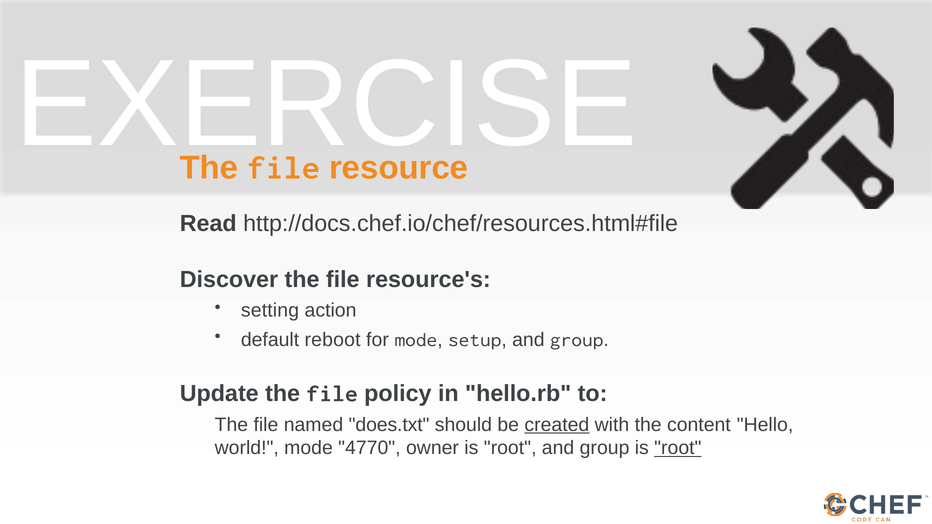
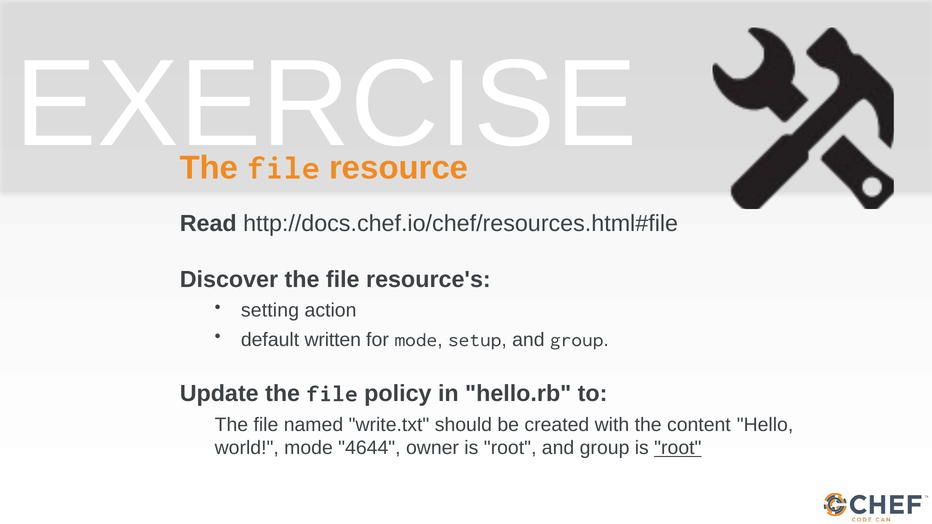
reboot: reboot -> written
does.txt: does.txt -> write.txt
created underline: present -> none
4770: 4770 -> 4644
